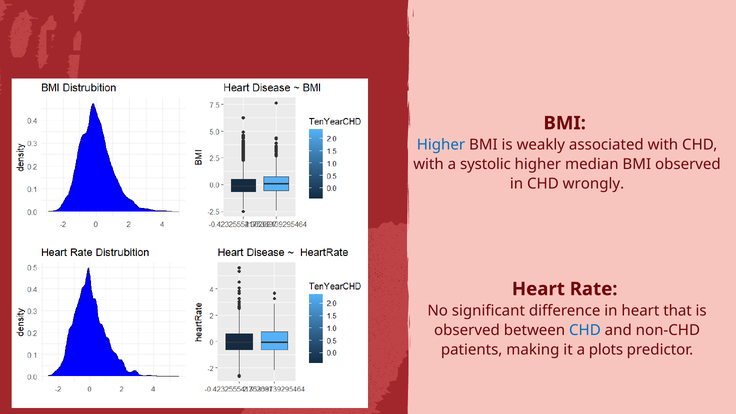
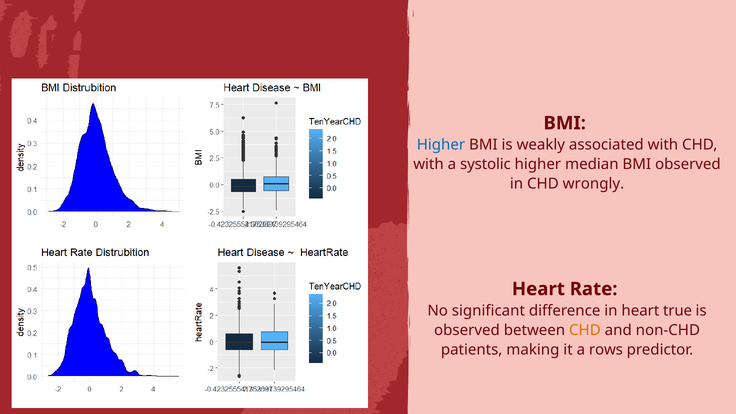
that: that -> true
CHD at (585, 330) colour: blue -> orange
a plots: plots -> rows
